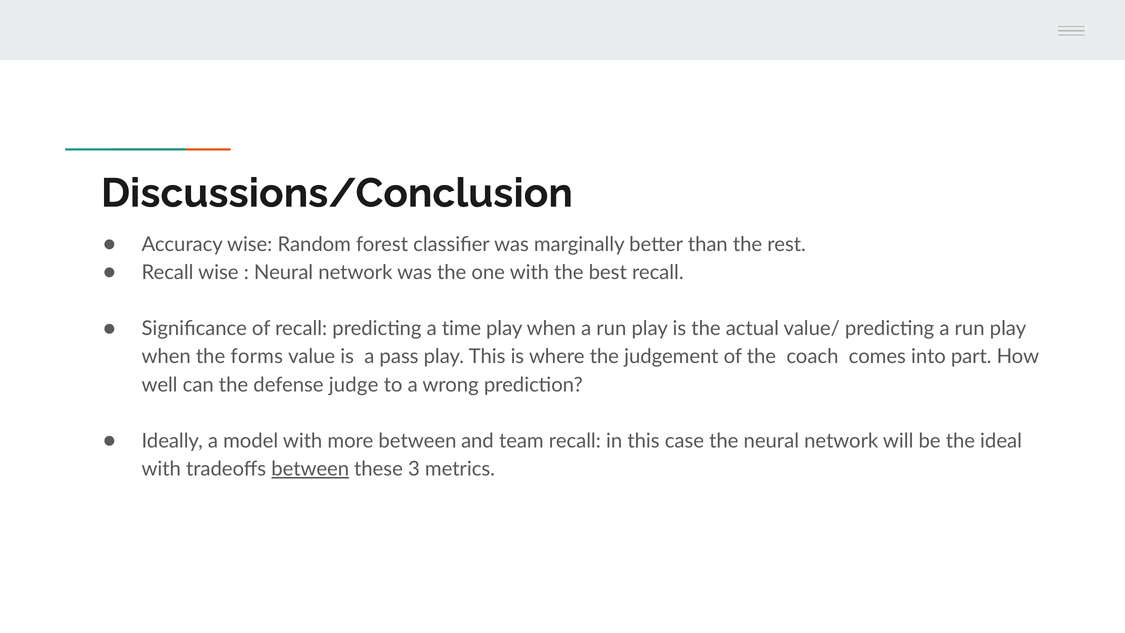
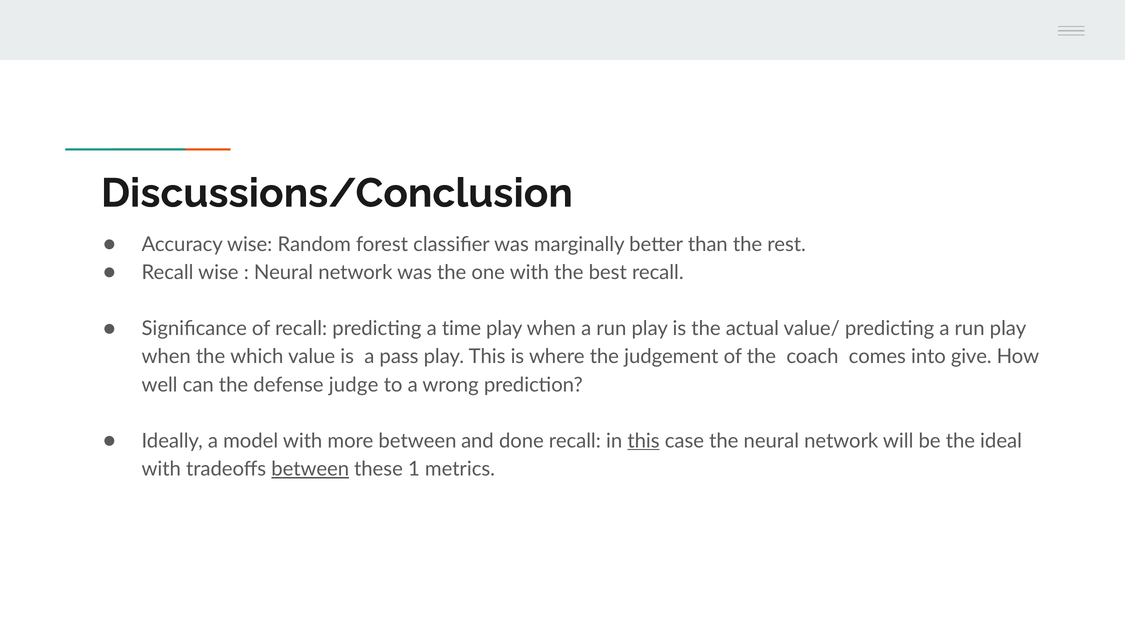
forms: forms -> which
part: part -> give
team: team -> done
this at (644, 441) underline: none -> present
3: 3 -> 1
